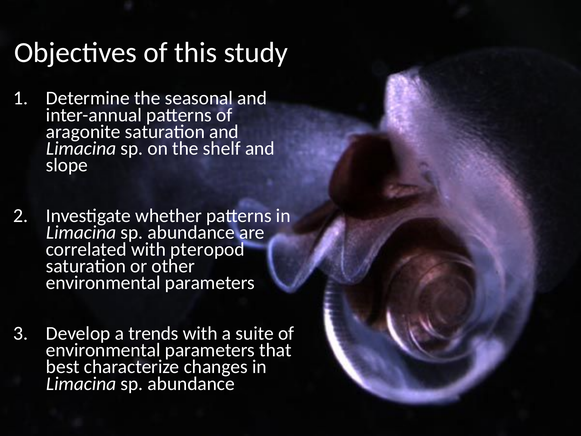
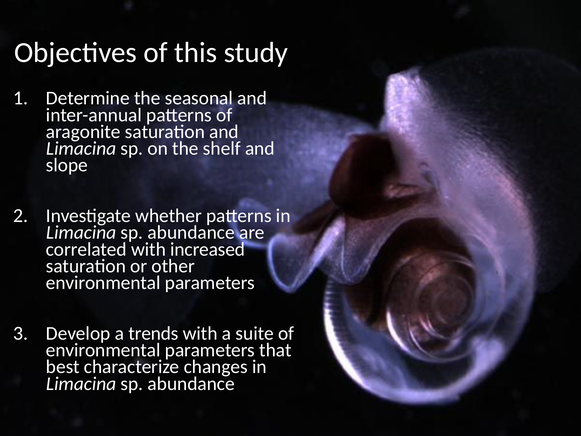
pteropod: pteropod -> increased
